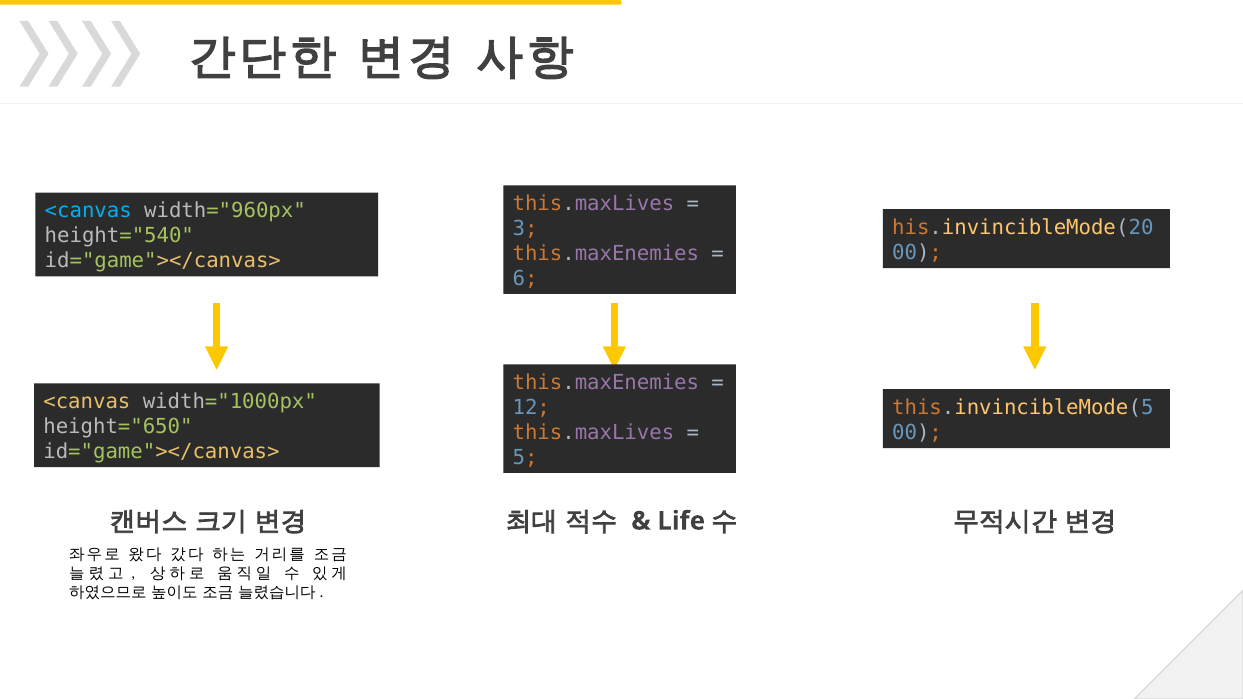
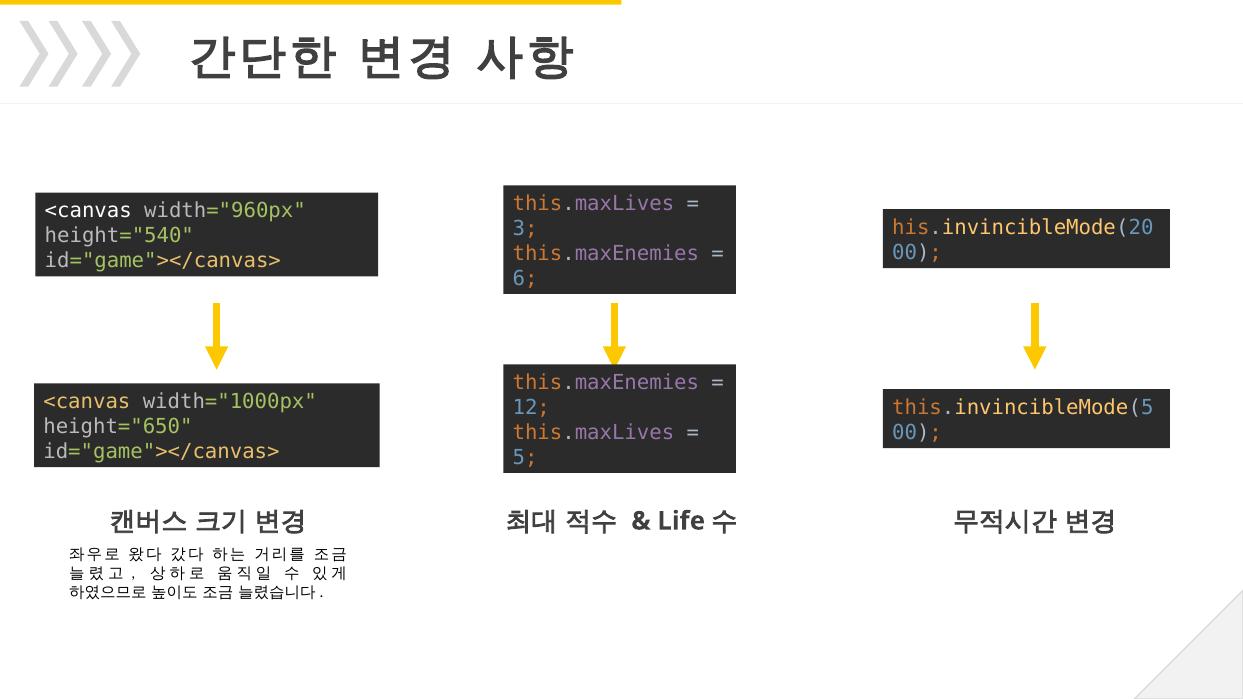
<canvas at (88, 211) colour: light blue -> white
